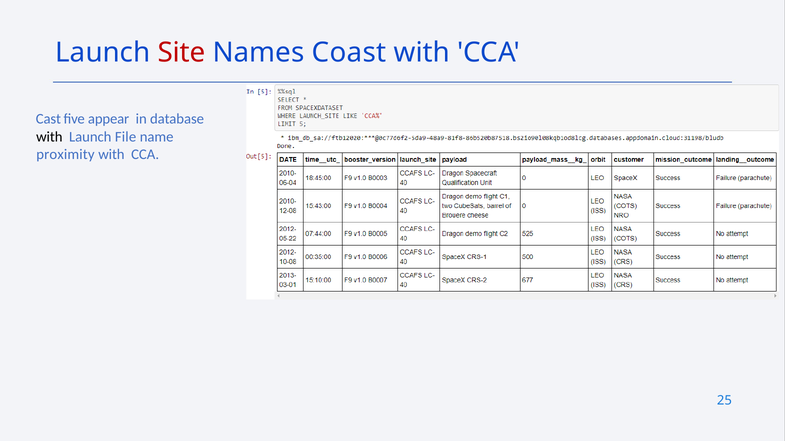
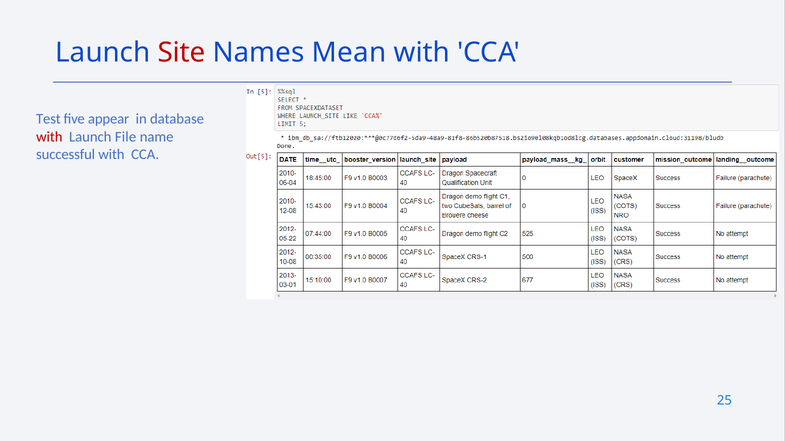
Coast: Coast -> Mean
Cast: Cast -> Test
with at (49, 137) colour: black -> red
proximity: proximity -> successful
